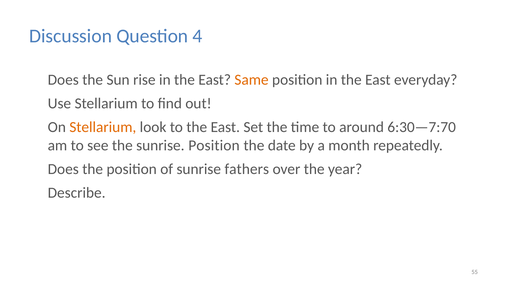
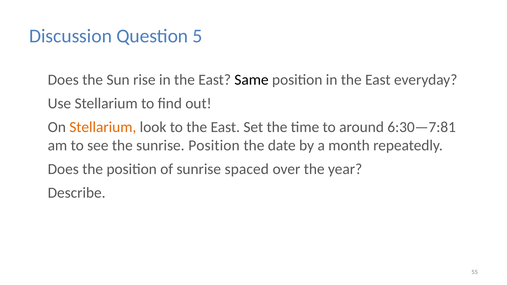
4: 4 -> 5
Same colour: orange -> black
6:30—7:70: 6:30—7:70 -> 6:30—7:81
fathers: fathers -> spaced
